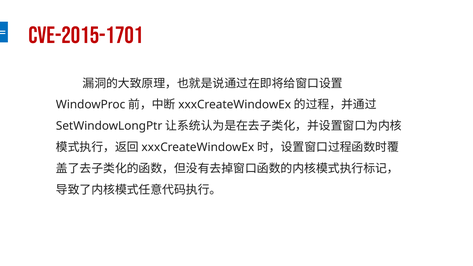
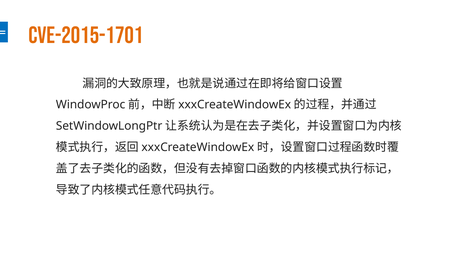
CVE-2015-1701 colour: red -> orange
